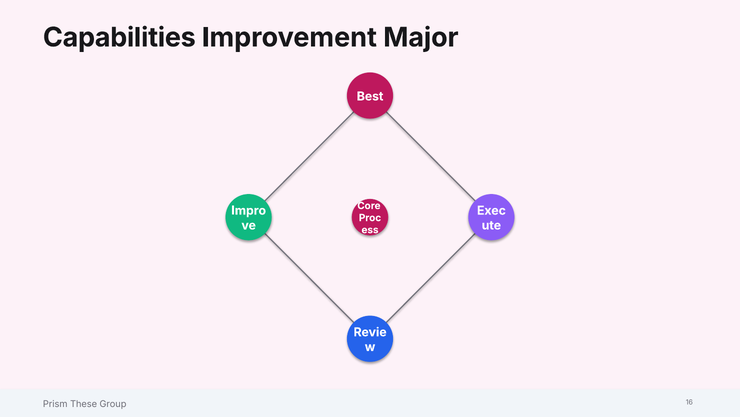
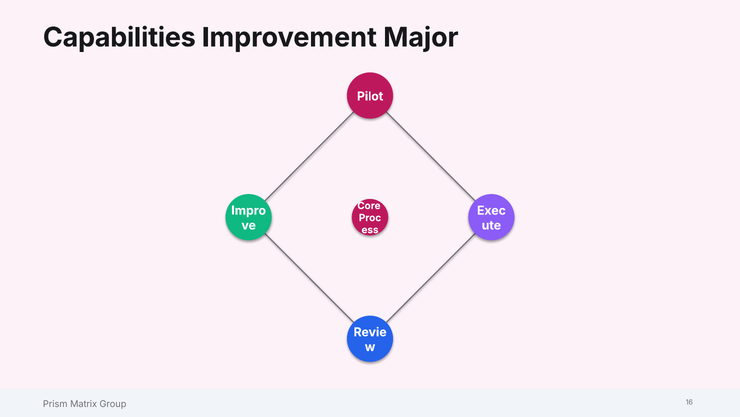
Best: Best -> Pilot
These: These -> Matrix
